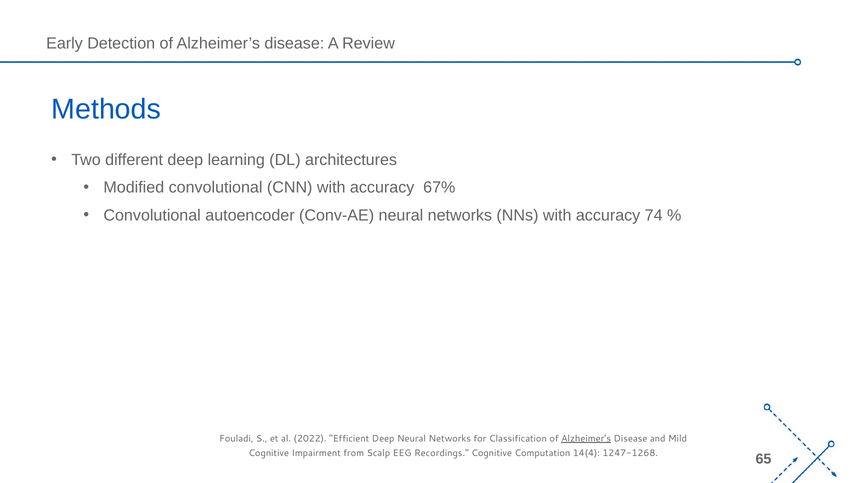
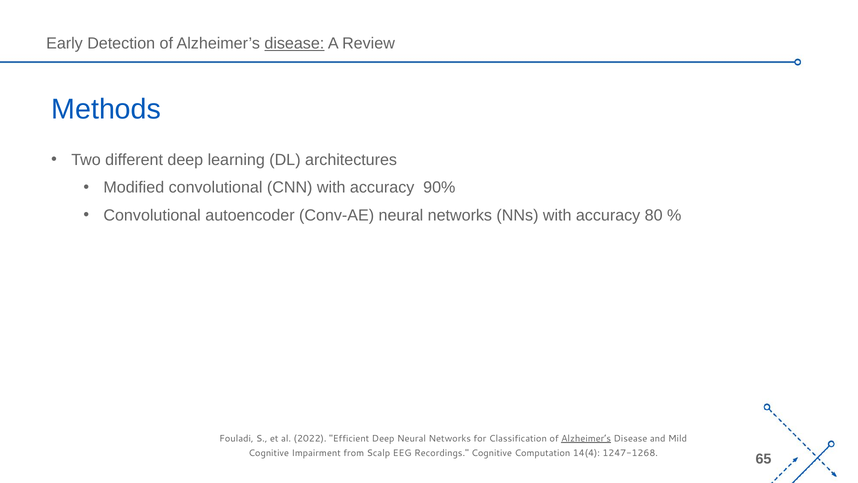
disease at (294, 43) underline: none -> present
67%: 67% -> 90%
74: 74 -> 80
